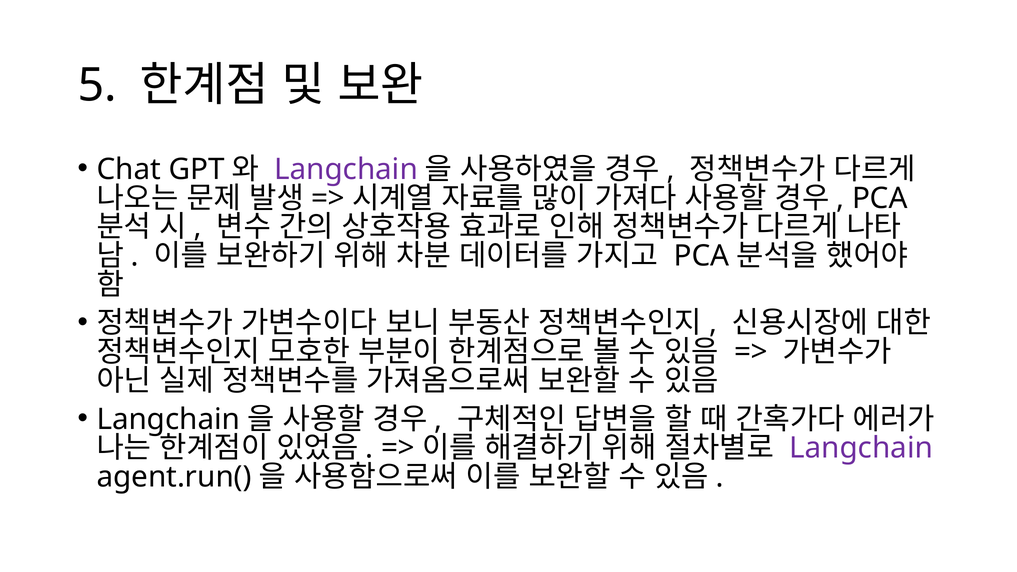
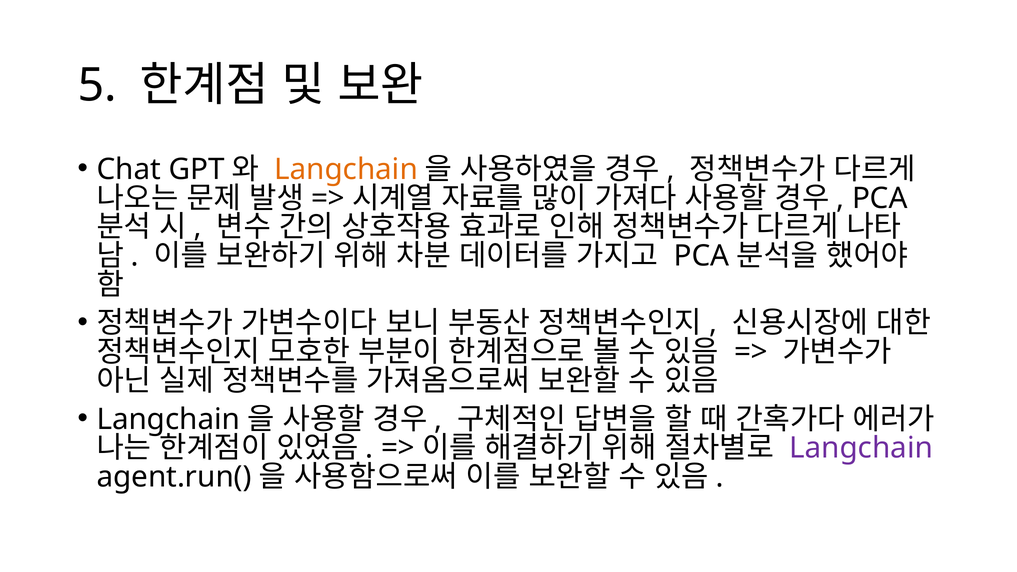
Langchain at (346, 169) colour: purple -> orange
